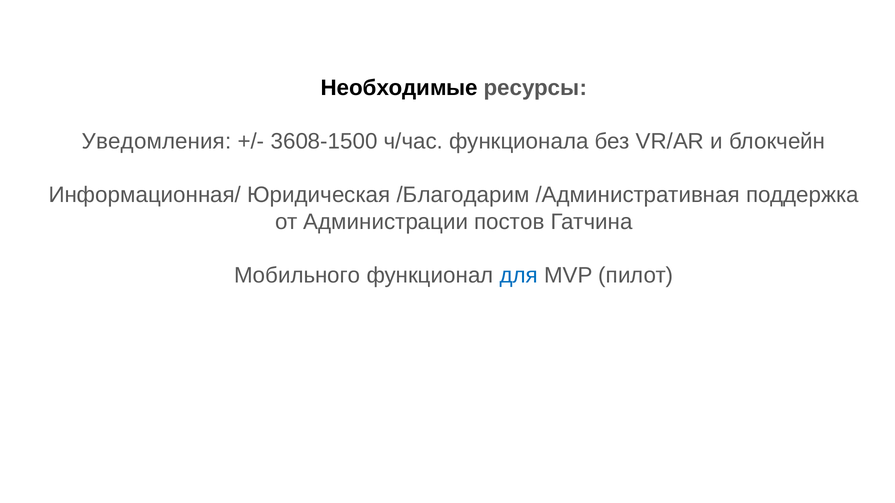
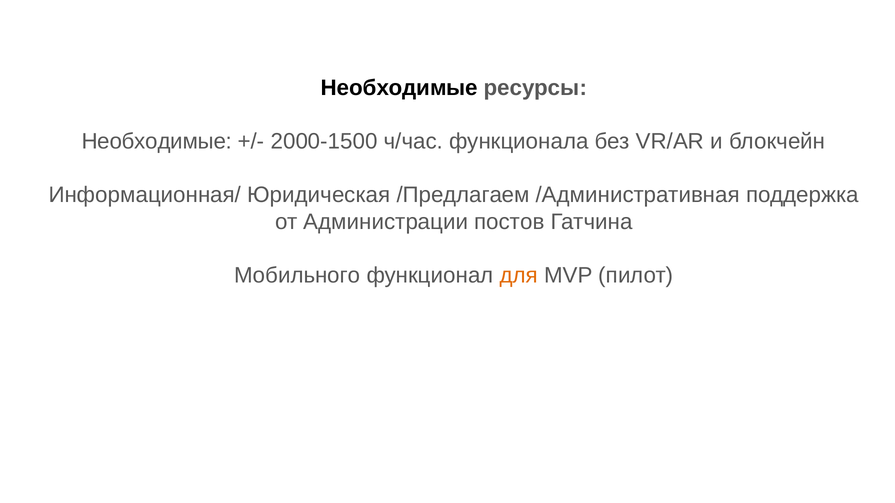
Уведомления at (157, 141): Уведомления -> Необходимые
3608-1500: 3608-1500 -> 2000-1500
/Благодарим: /Благодарим -> /Предлагаем
для colour: blue -> orange
